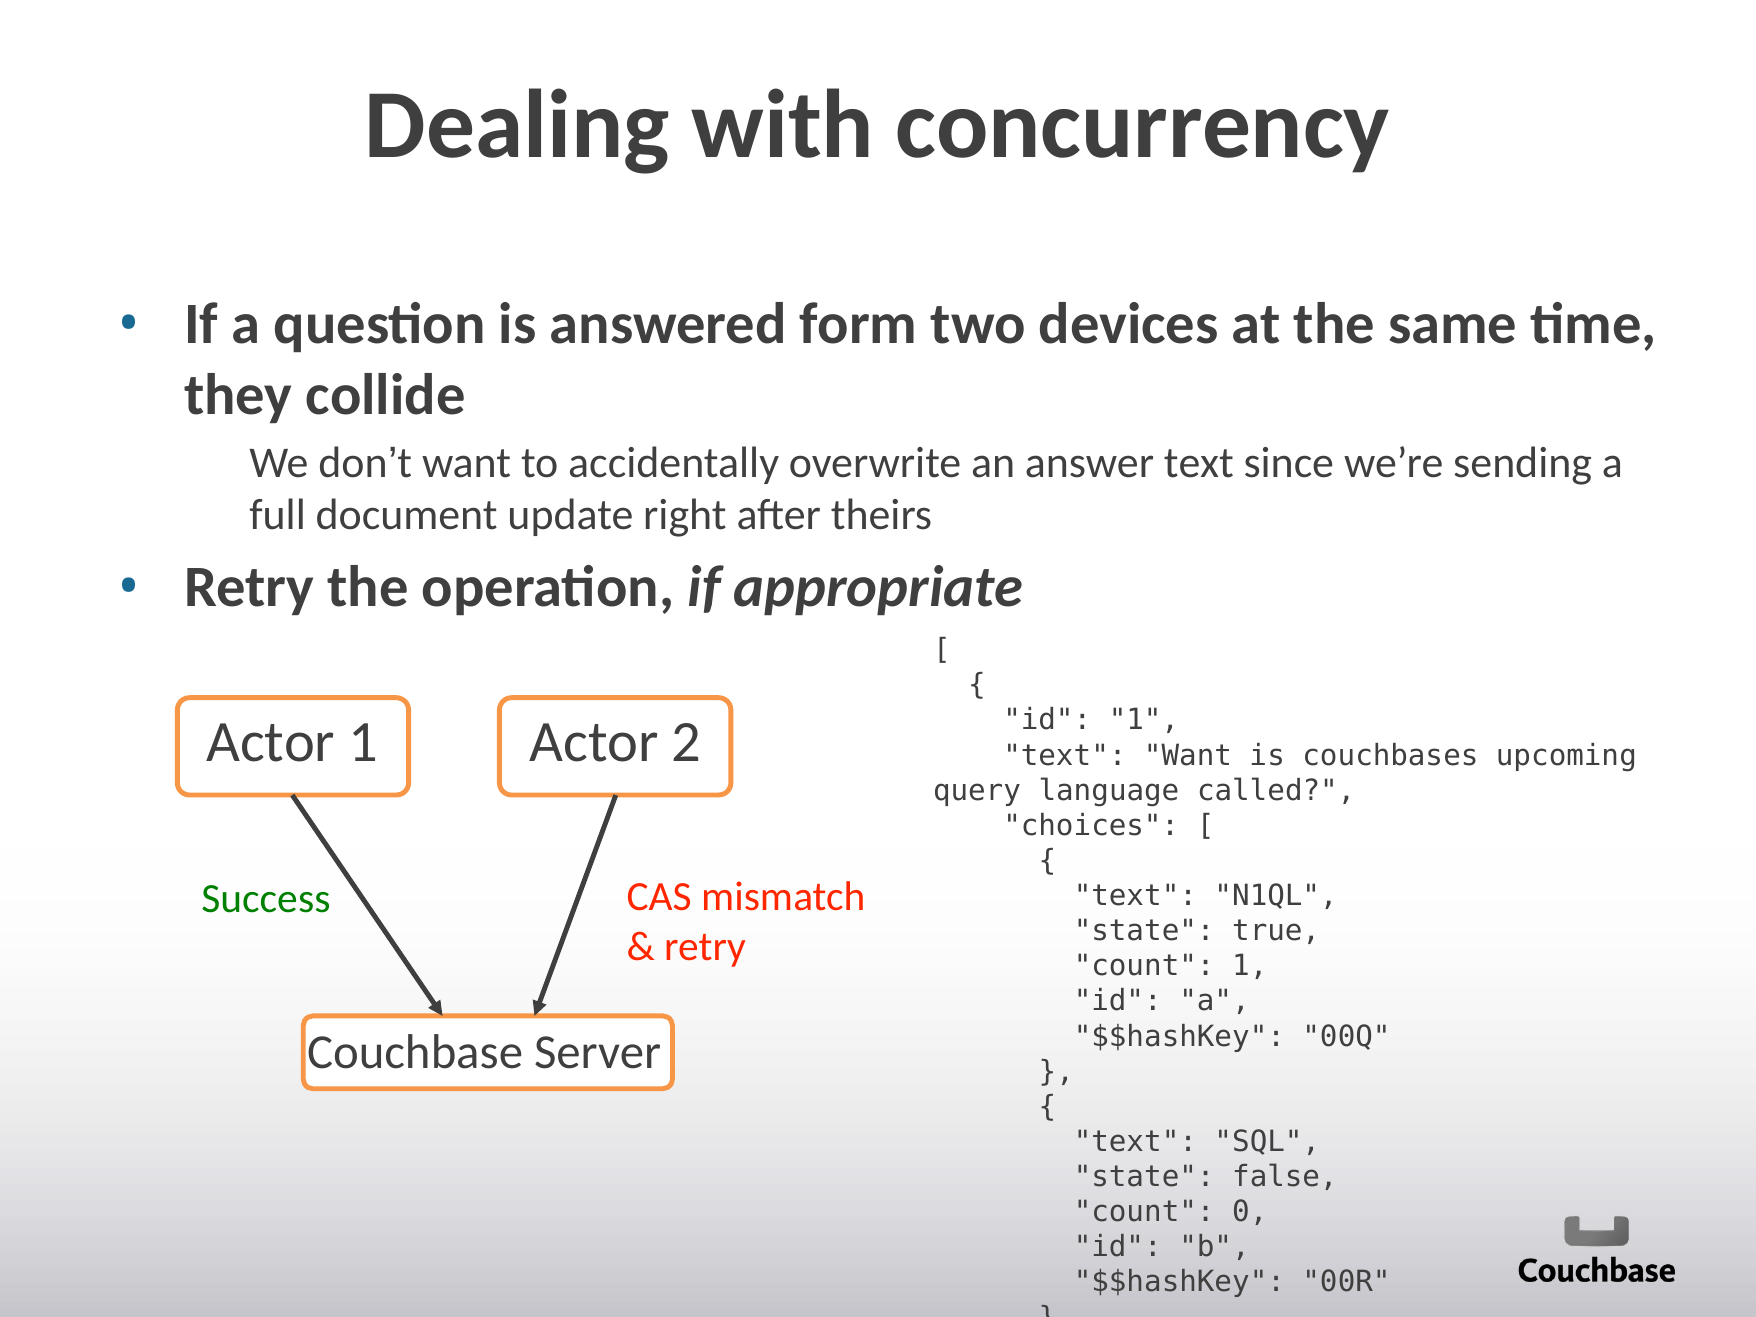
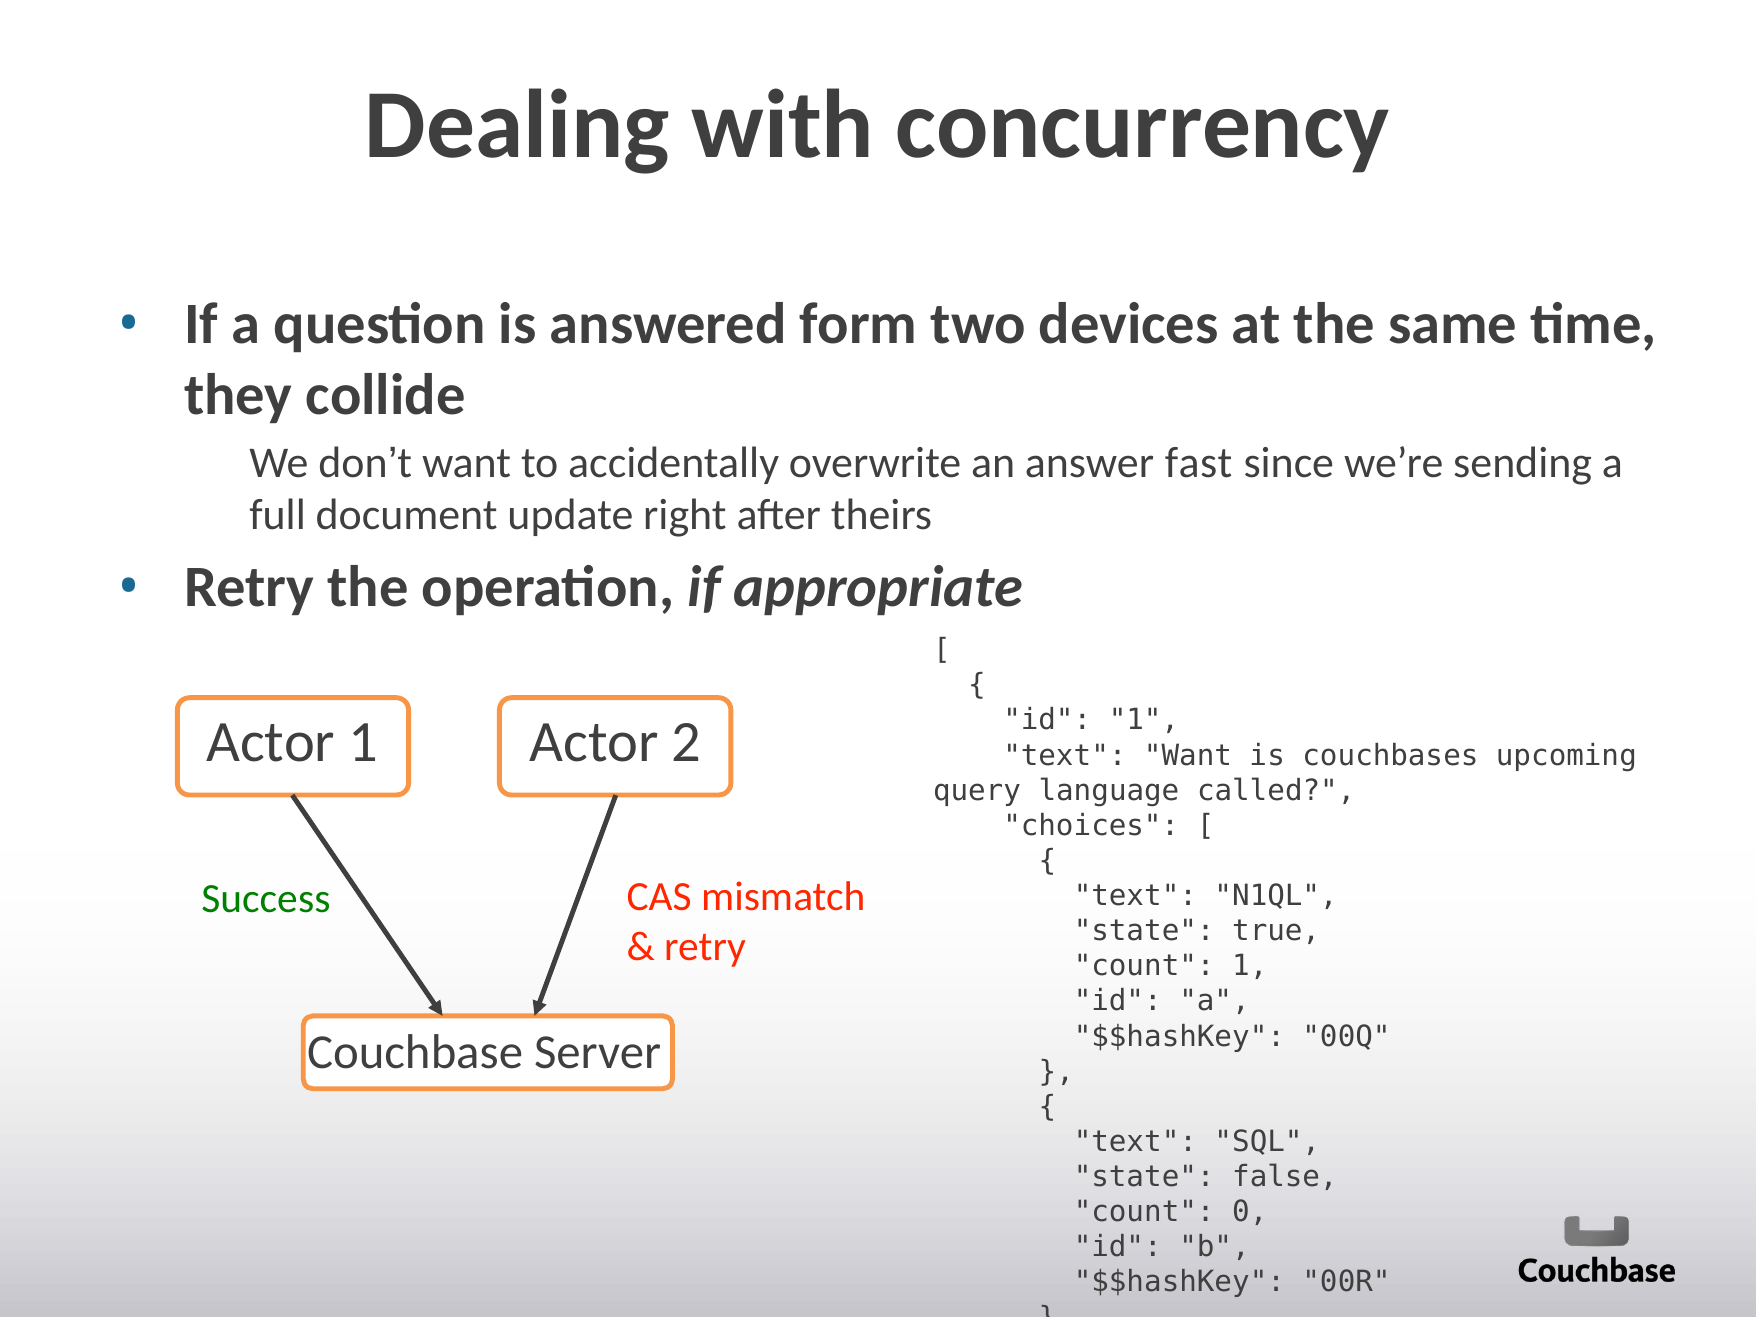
answer text: text -> fast
